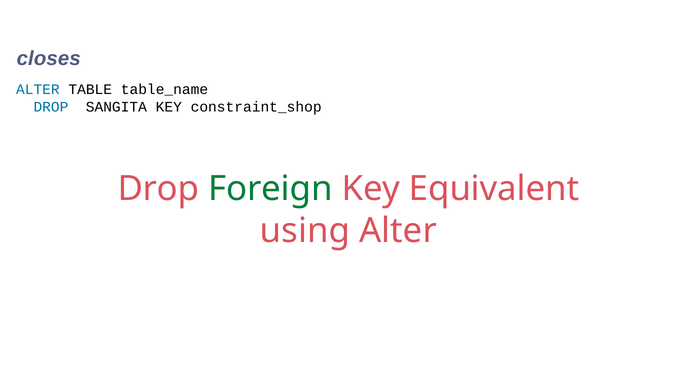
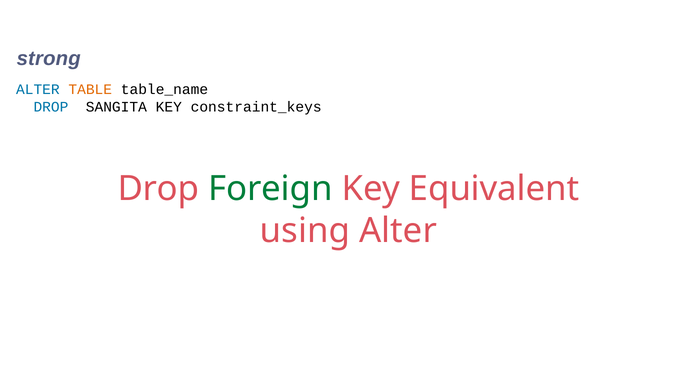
closes: closes -> strong
TABLE colour: black -> orange
constraint_shop: constraint_shop -> constraint_keys
